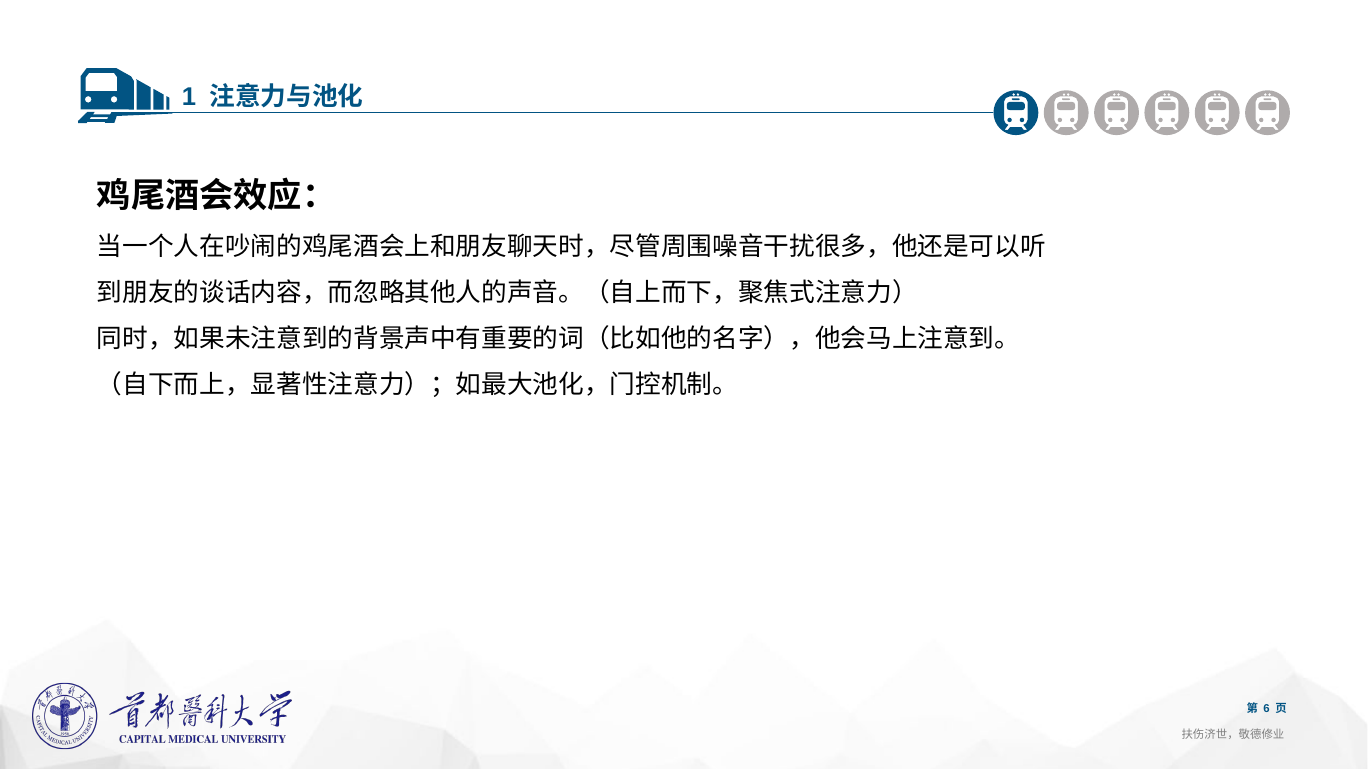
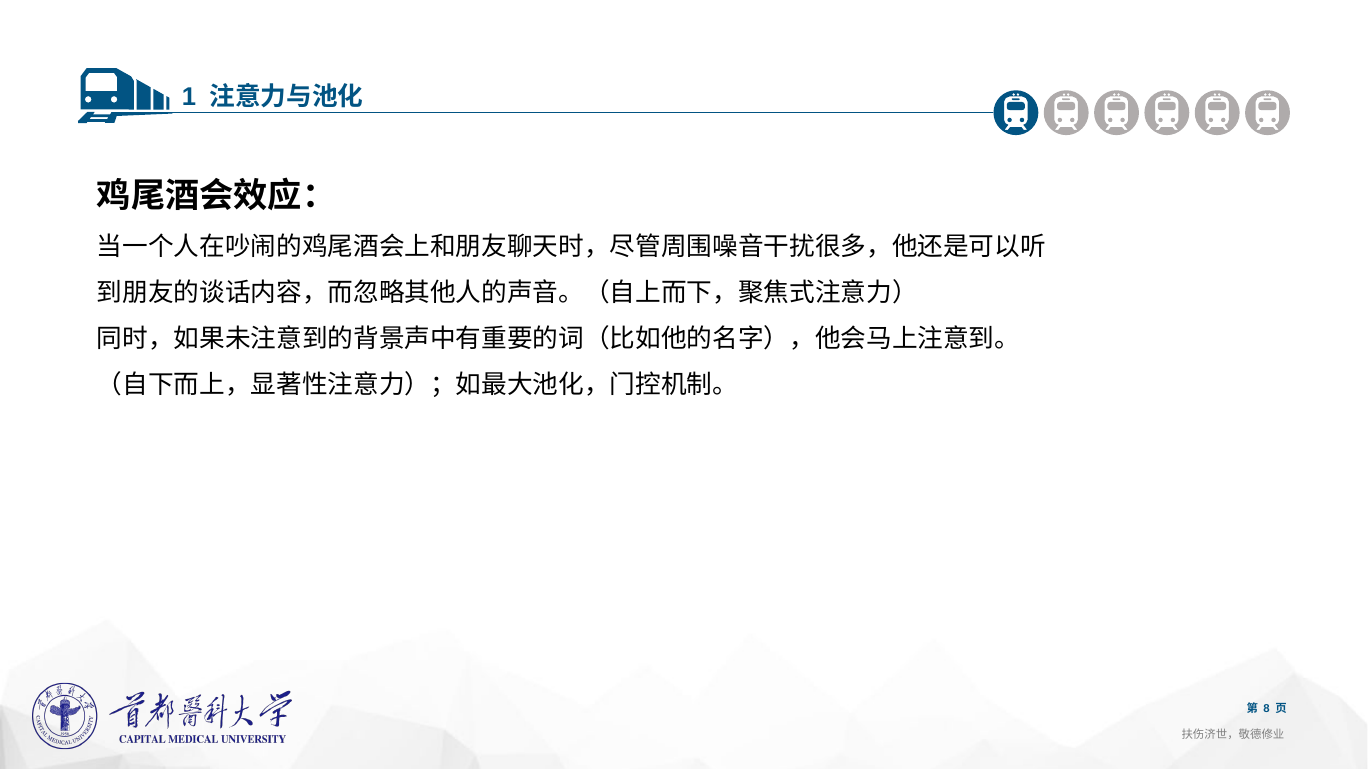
6: 6 -> 8
